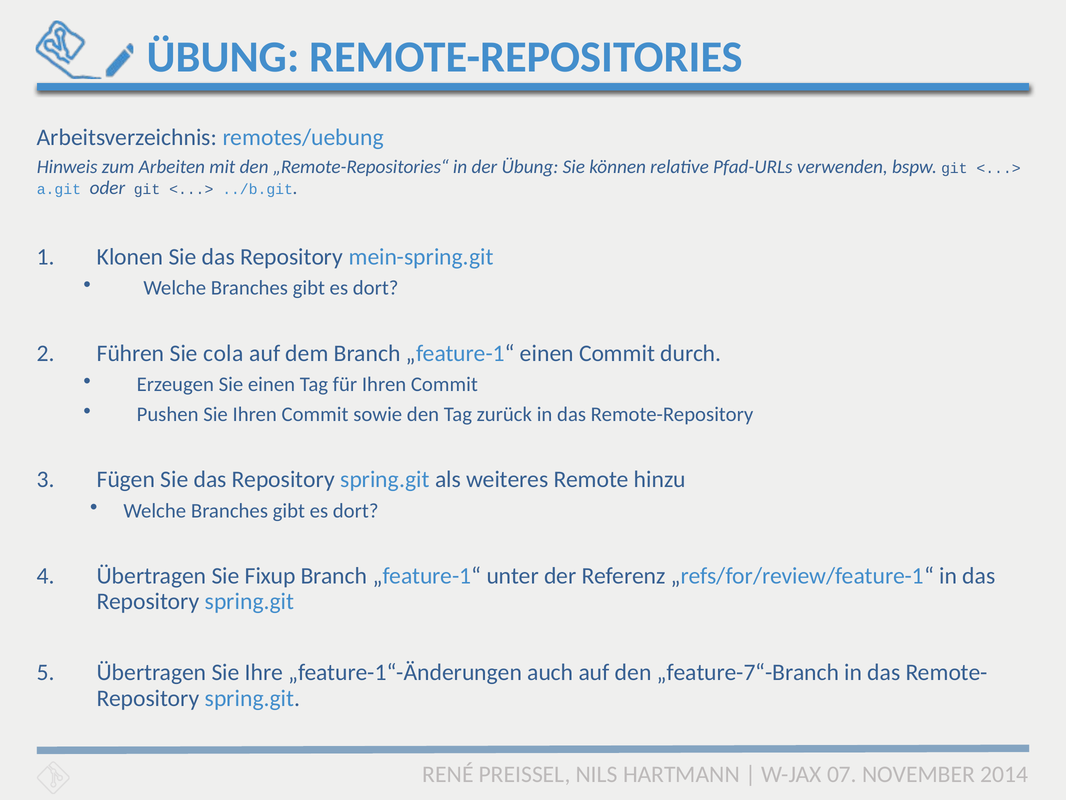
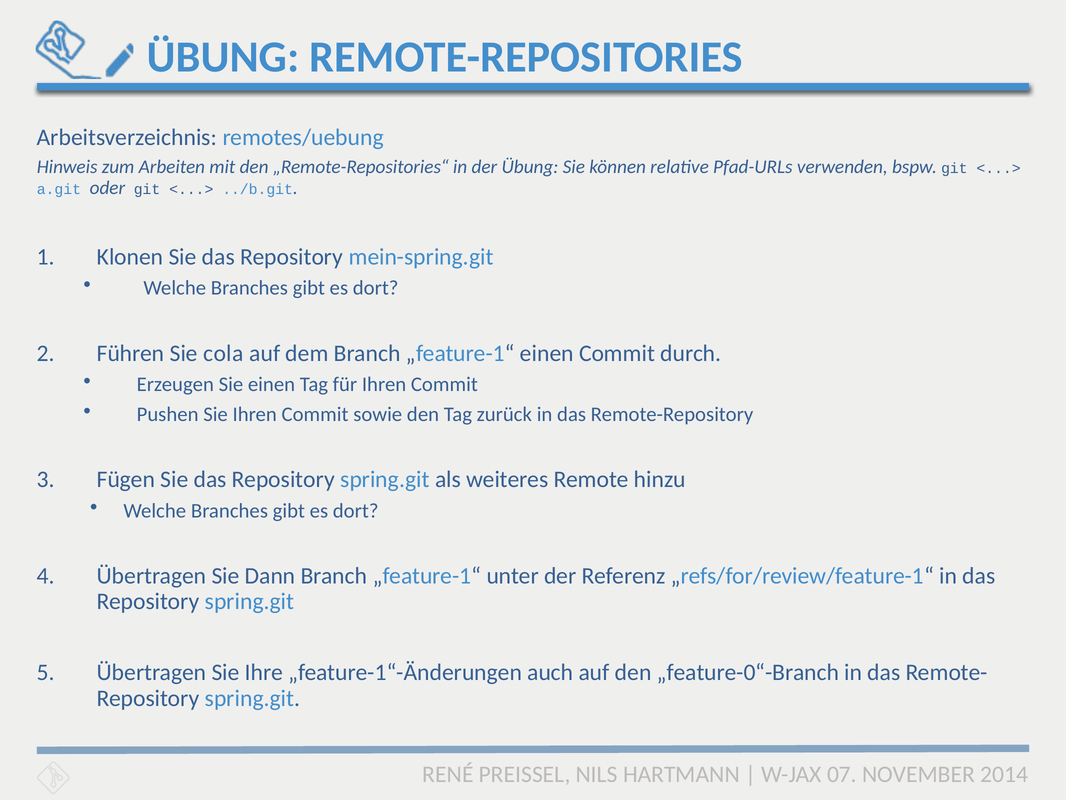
Fixup: Fixup -> Dann
„feature-7“-Branch: „feature-7“-Branch -> „feature-0“-Branch
